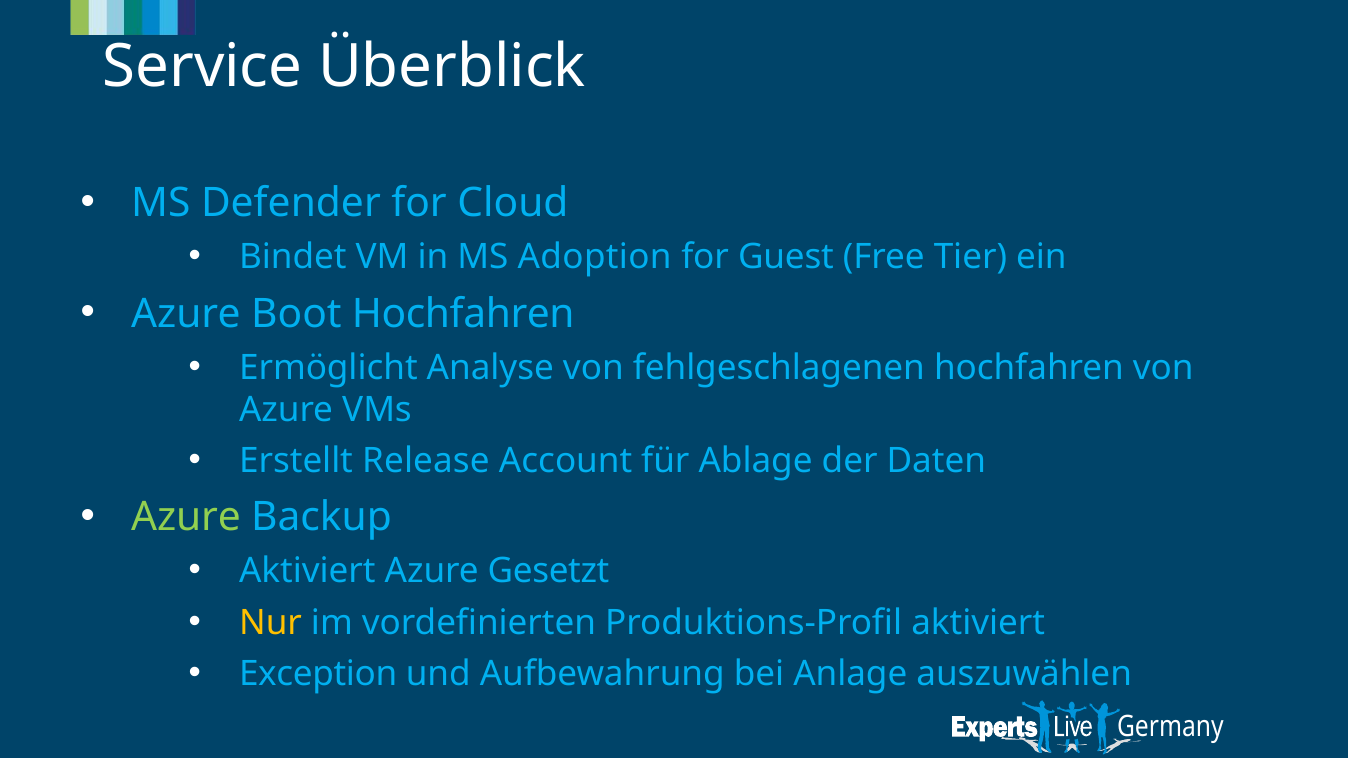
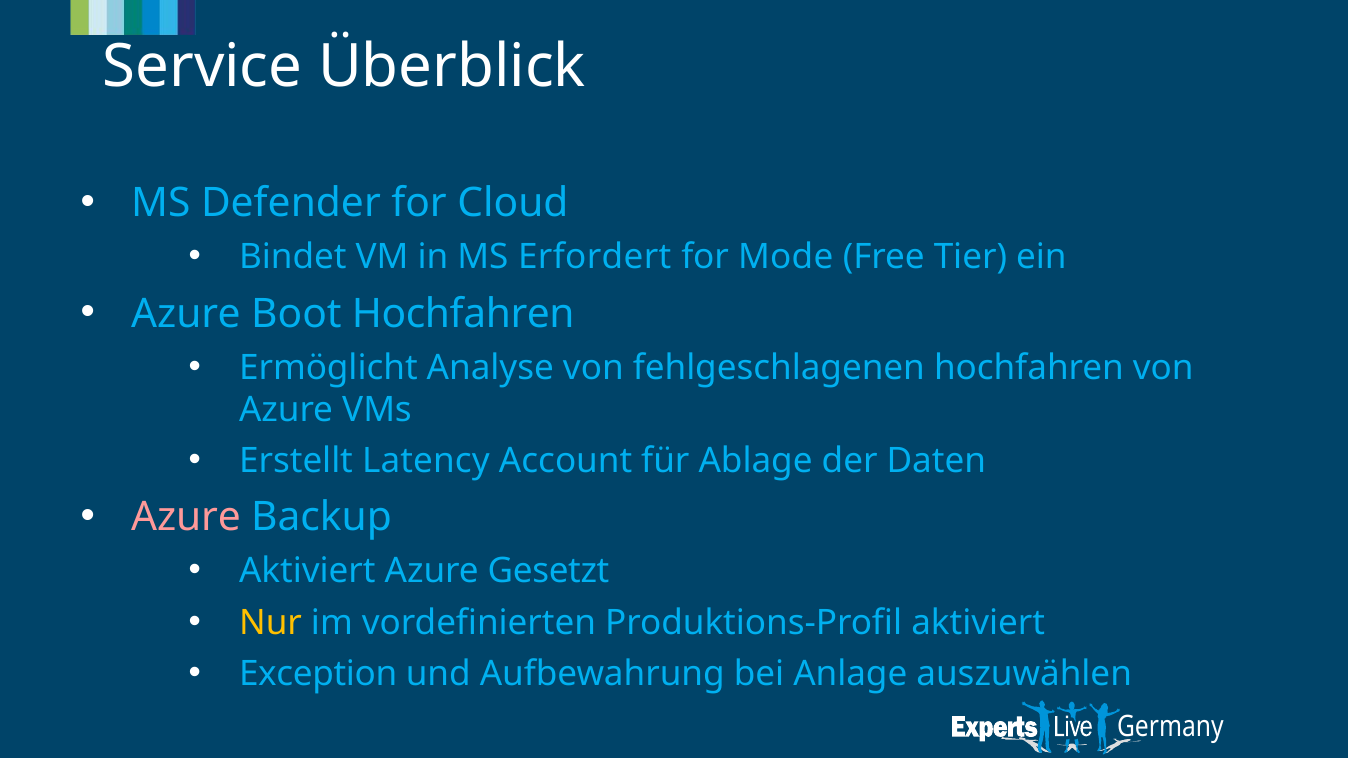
Adoption: Adoption -> Erfordert
Guest: Guest -> Mode
Release: Release -> Latency
Azure at (186, 517) colour: light green -> pink
